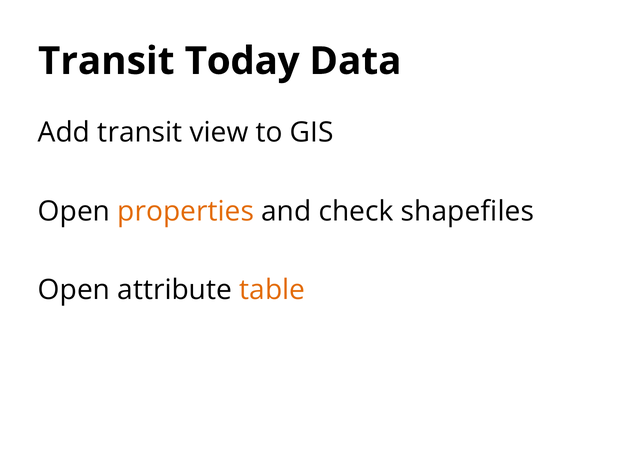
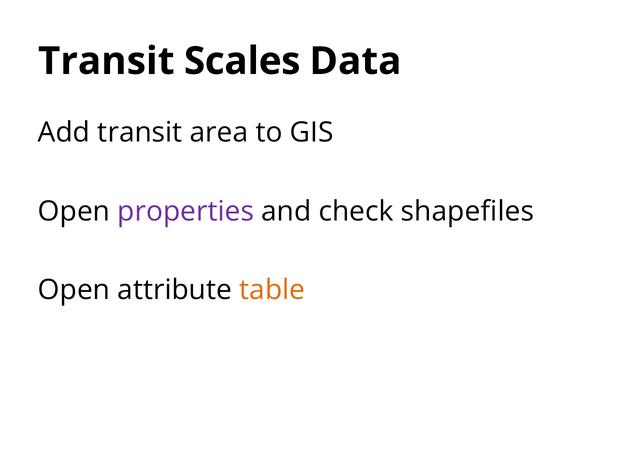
Today: Today -> Scales
view: view -> area
properties colour: orange -> purple
